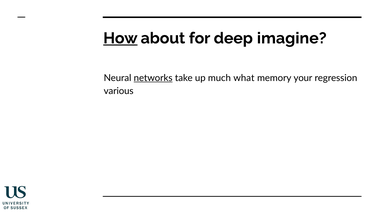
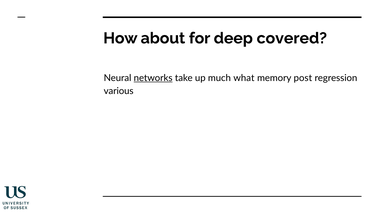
How underline: present -> none
imagine: imagine -> covered
your: your -> post
